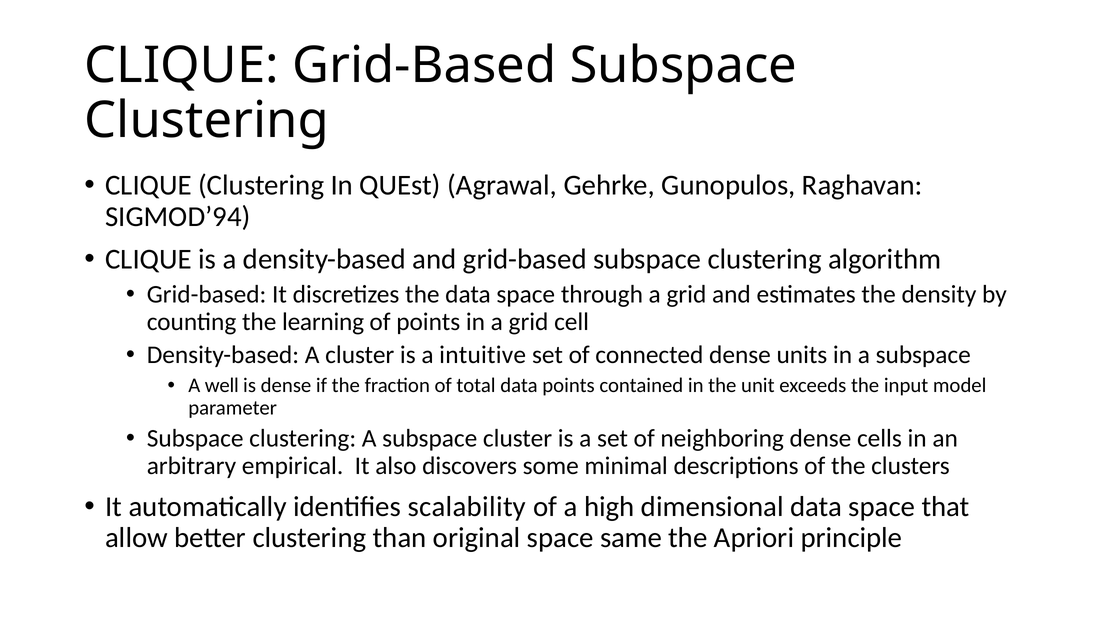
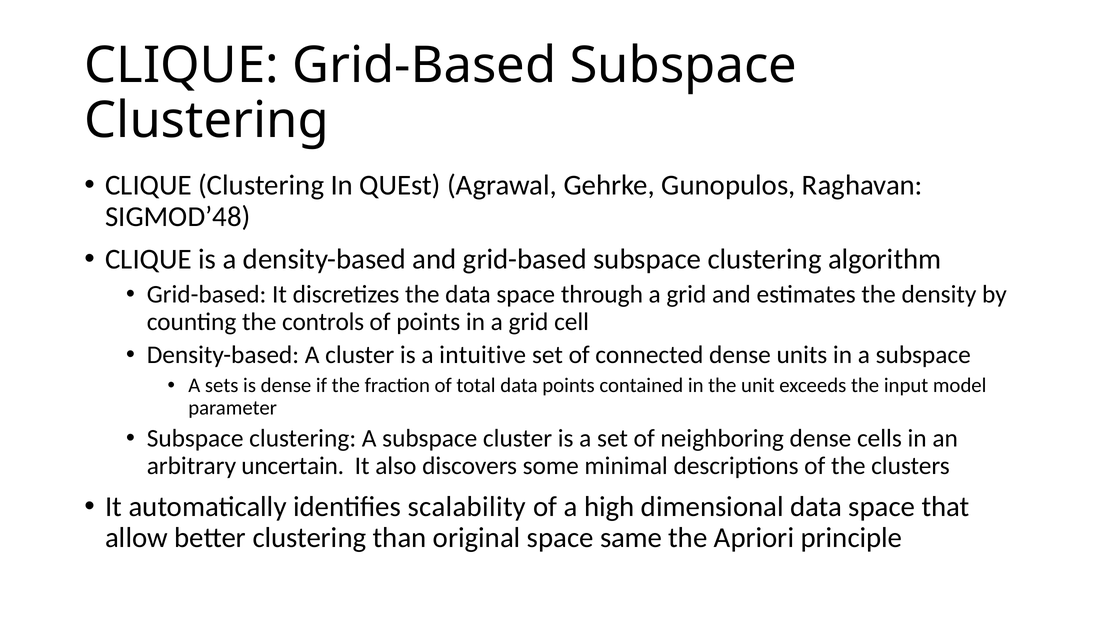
SIGMOD’94: SIGMOD’94 -> SIGMOD’48
learning: learning -> controls
well: well -> sets
empirical: empirical -> uncertain
